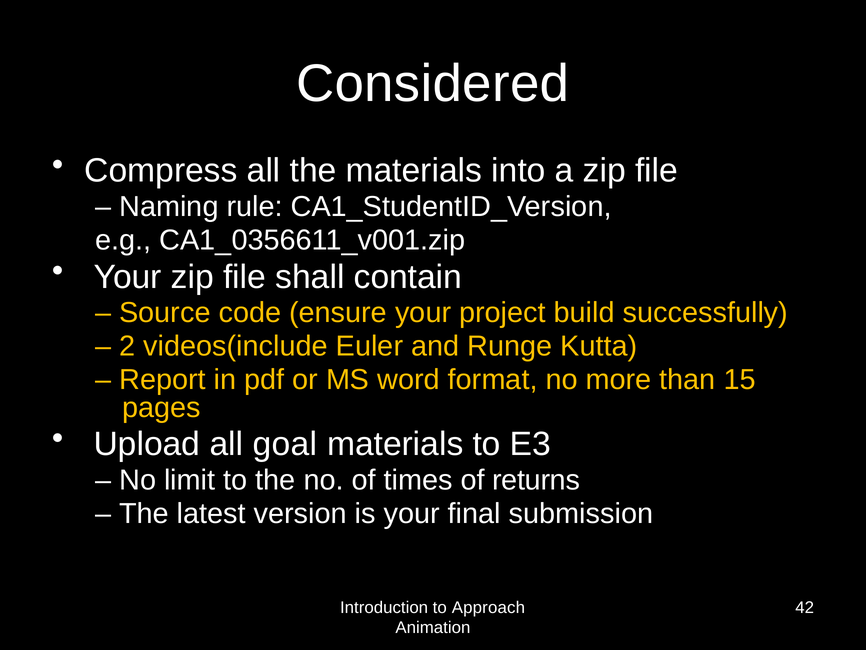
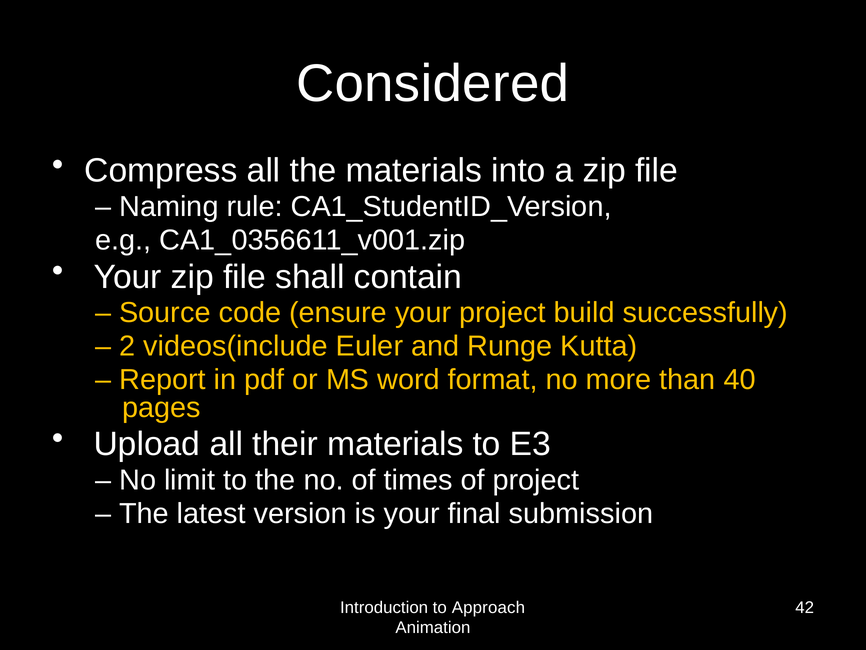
15: 15 -> 40
goal: goal -> their
of returns: returns -> project
